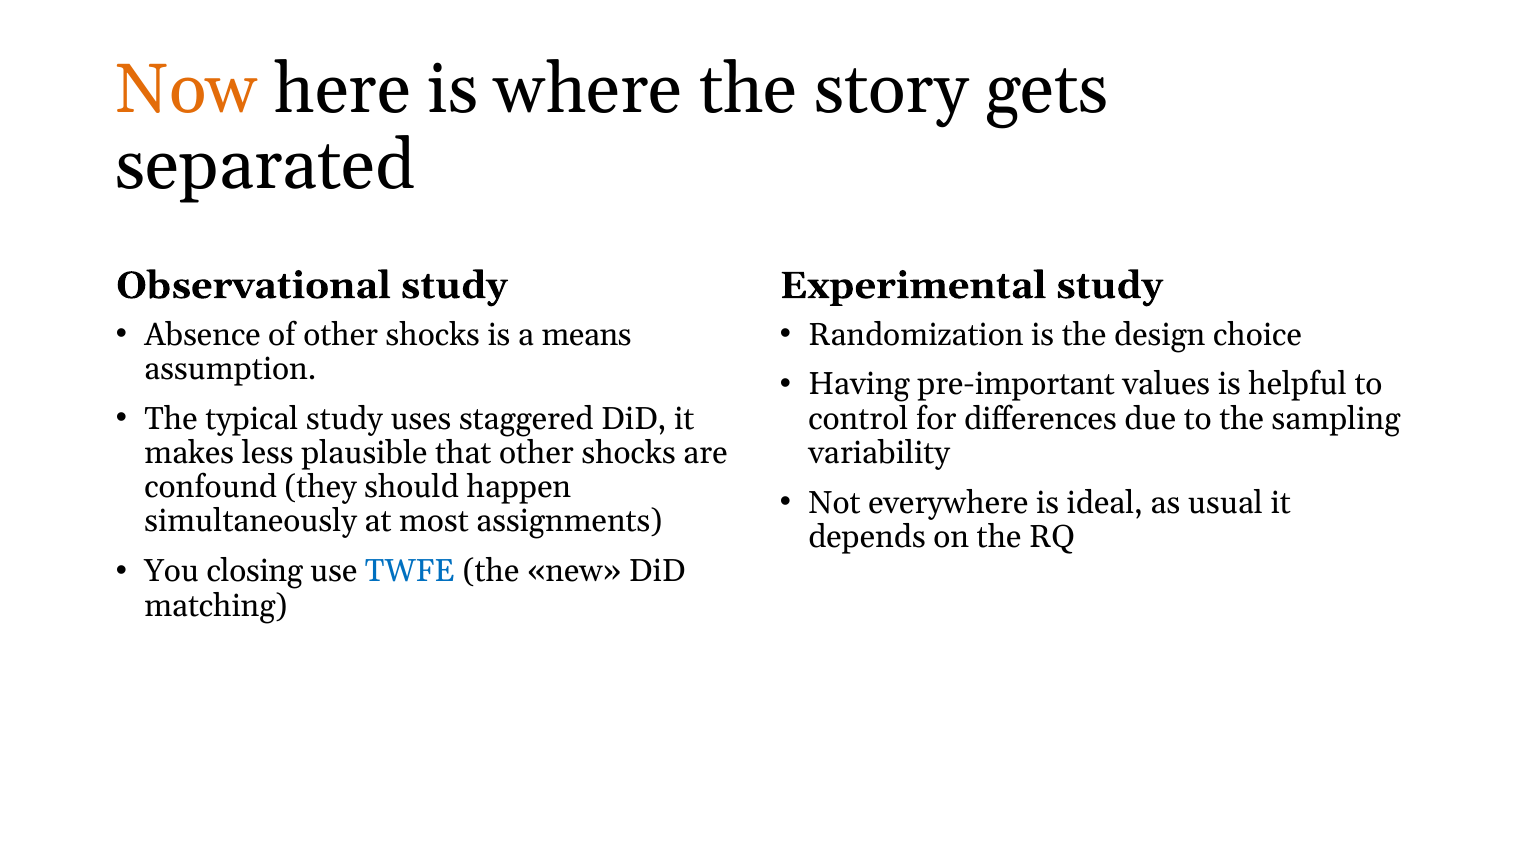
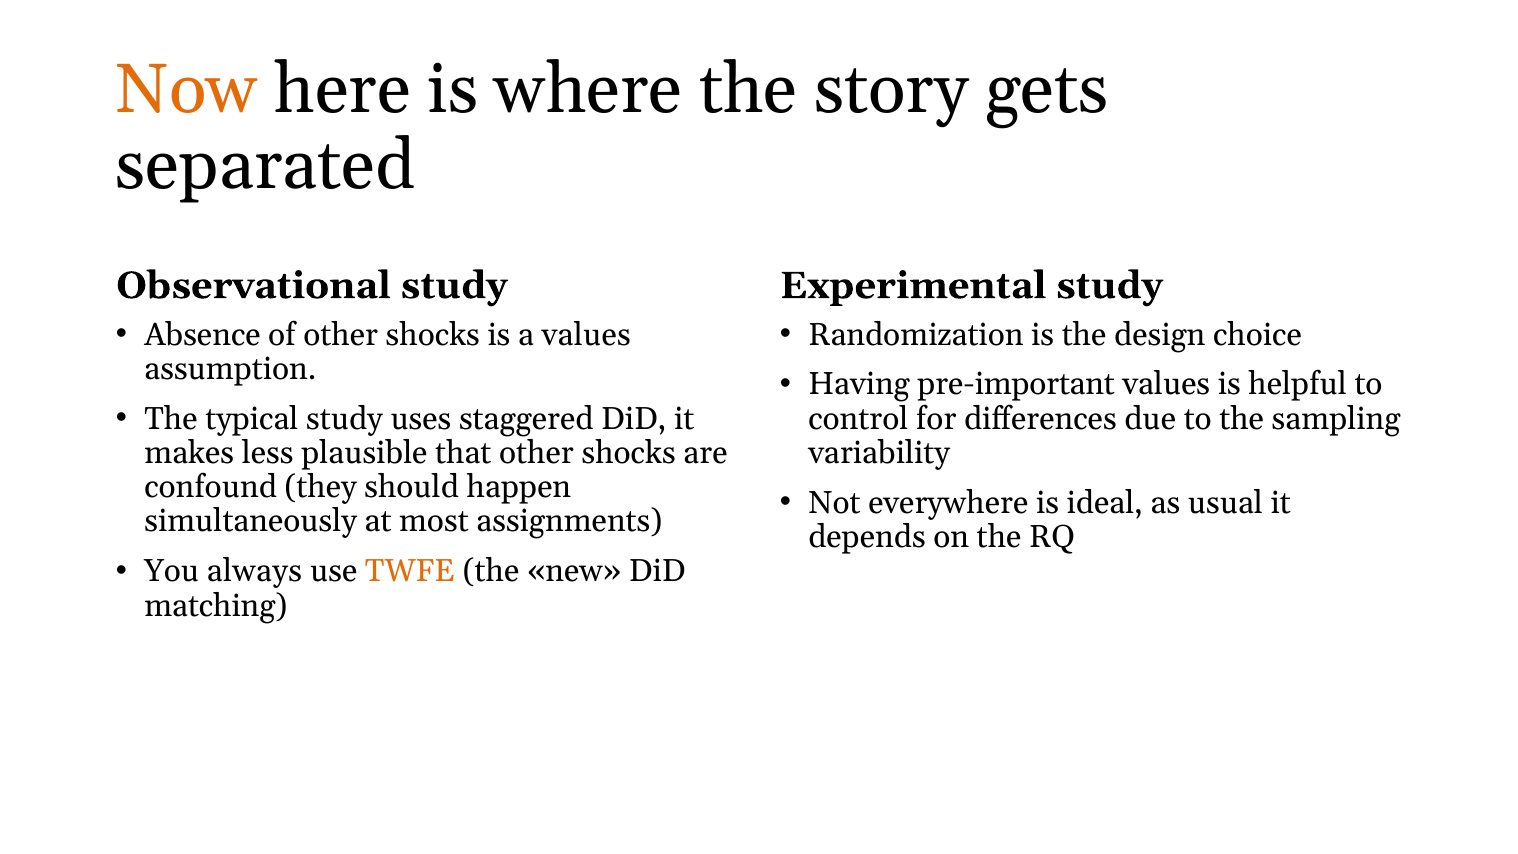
a means: means -> values
closing: closing -> always
TWFE colour: blue -> orange
